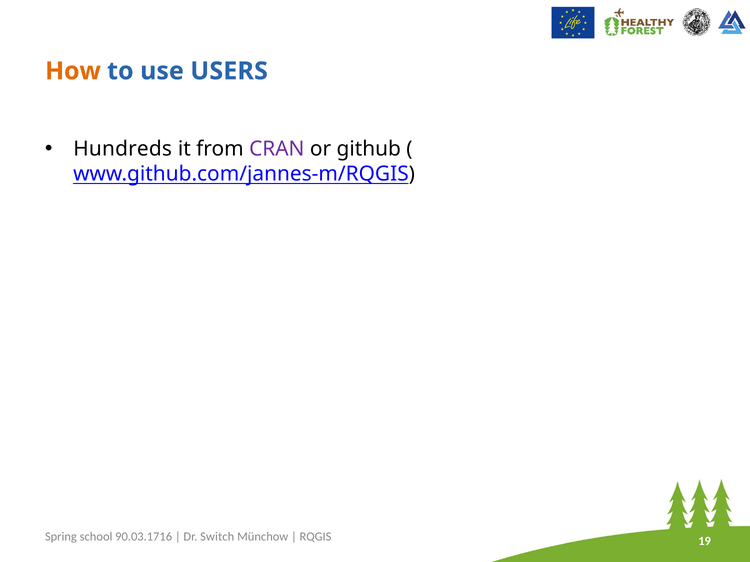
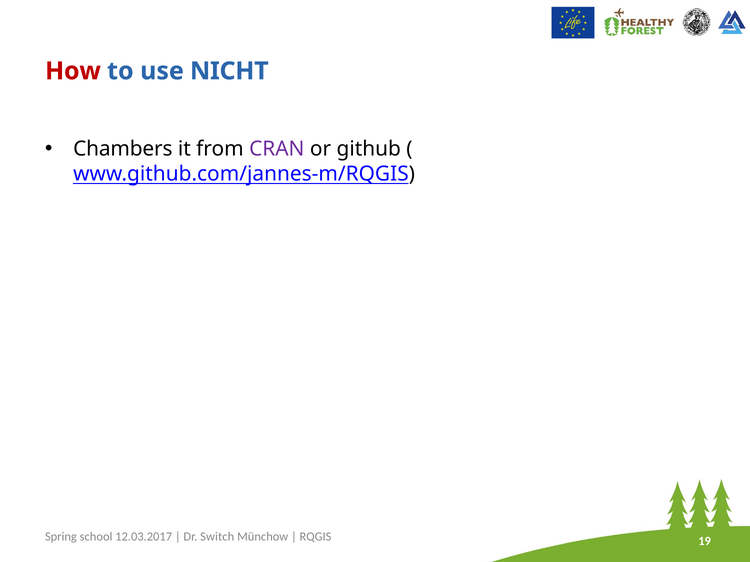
How colour: orange -> red
USERS: USERS -> NICHT
Hundreds: Hundreds -> Chambers
90.03.1716: 90.03.1716 -> 12.03.2017
